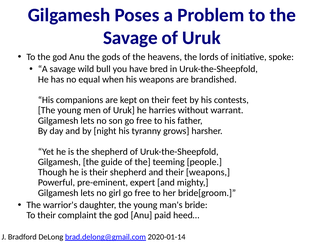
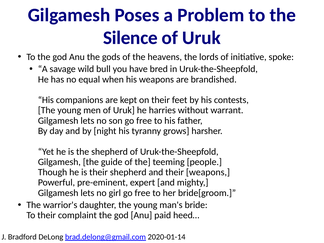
Savage at (130, 38): Savage -> Silence
